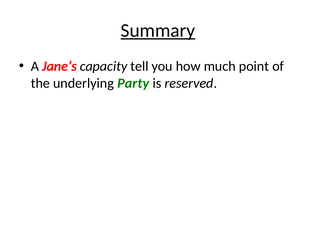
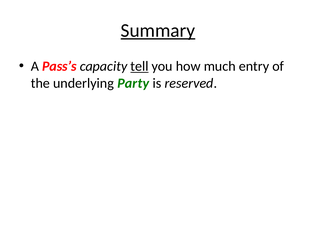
Jane’s: Jane’s -> Pass’s
tell underline: none -> present
point: point -> entry
